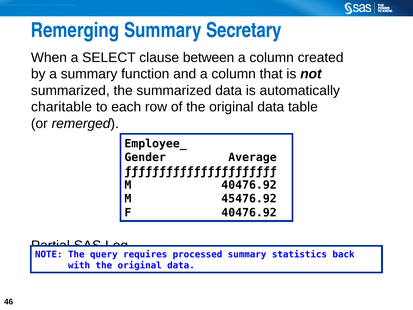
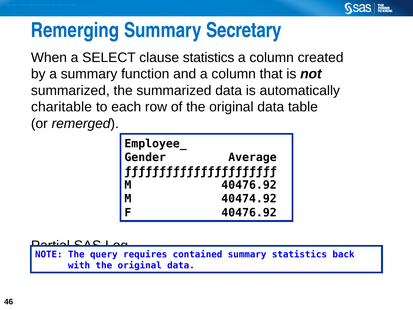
clause between: between -> statistics
45476.92: 45476.92 -> 40474.92
processed: processed -> contained
